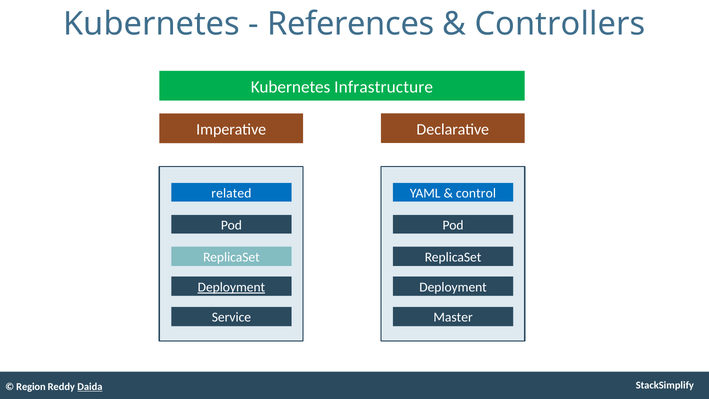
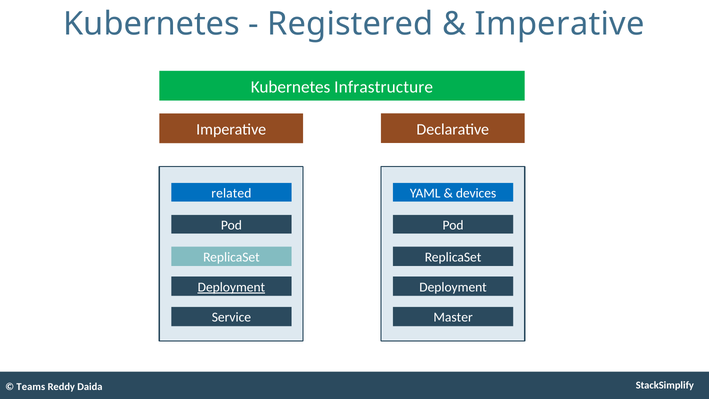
References: References -> Registered
Controllers at (560, 24): Controllers -> Imperative
control: control -> devices
Region: Region -> Teams
Daida underline: present -> none
